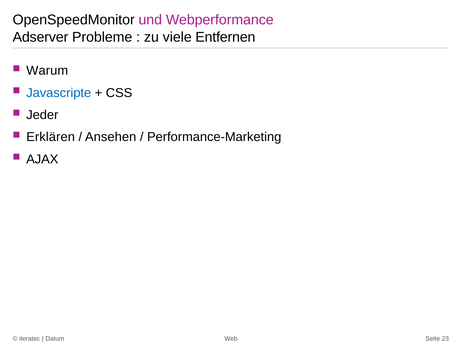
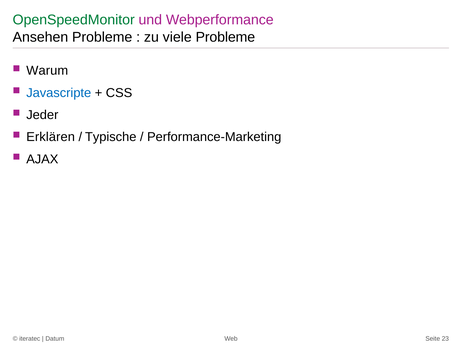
OpenSpeedMonitor colour: black -> green
Adserver: Adserver -> Ansehen
viele Entfernen: Entfernen -> Probleme
Ansehen: Ansehen -> Typische
